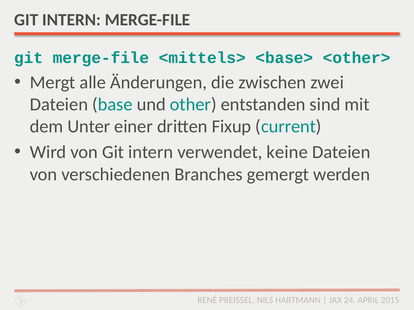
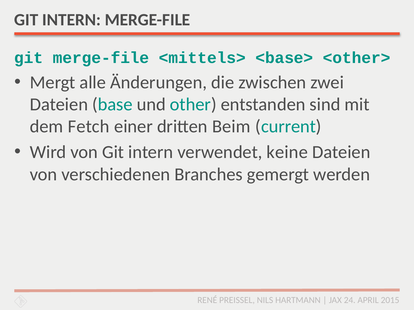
Unter: Unter -> Fetch
Fixup: Fixup -> Beim
